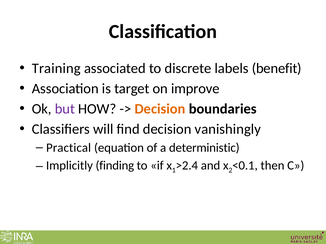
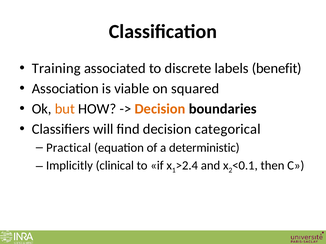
target: target -> viable
improve: improve -> squared
but colour: purple -> orange
vanishingly: vanishingly -> categorical
finding: finding -> clinical
